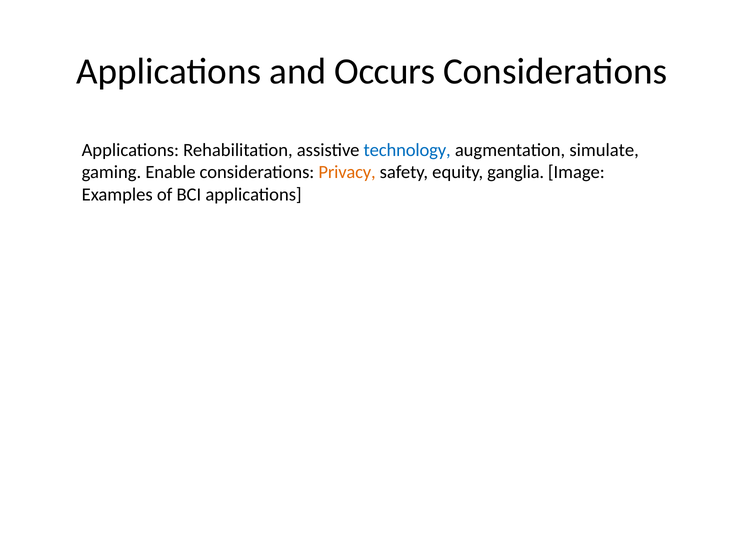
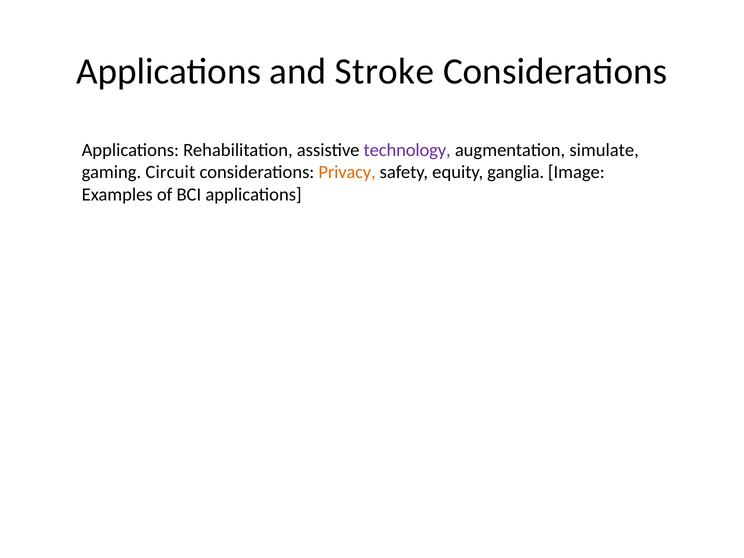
Occurs: Occurs -> Stroke
technology colour: blue -> purple
Enable: Enable -> Circuit
